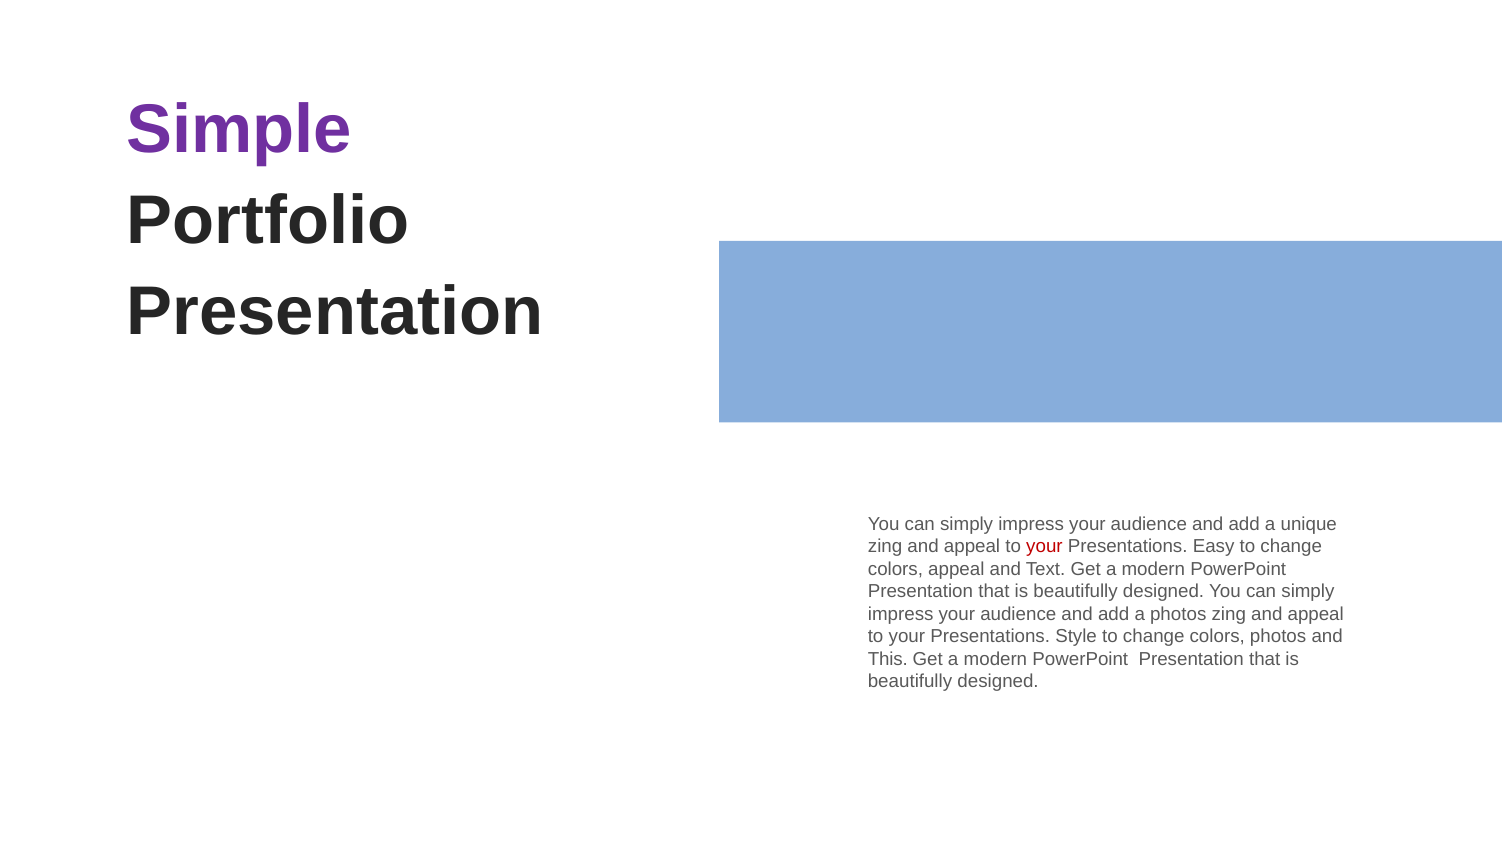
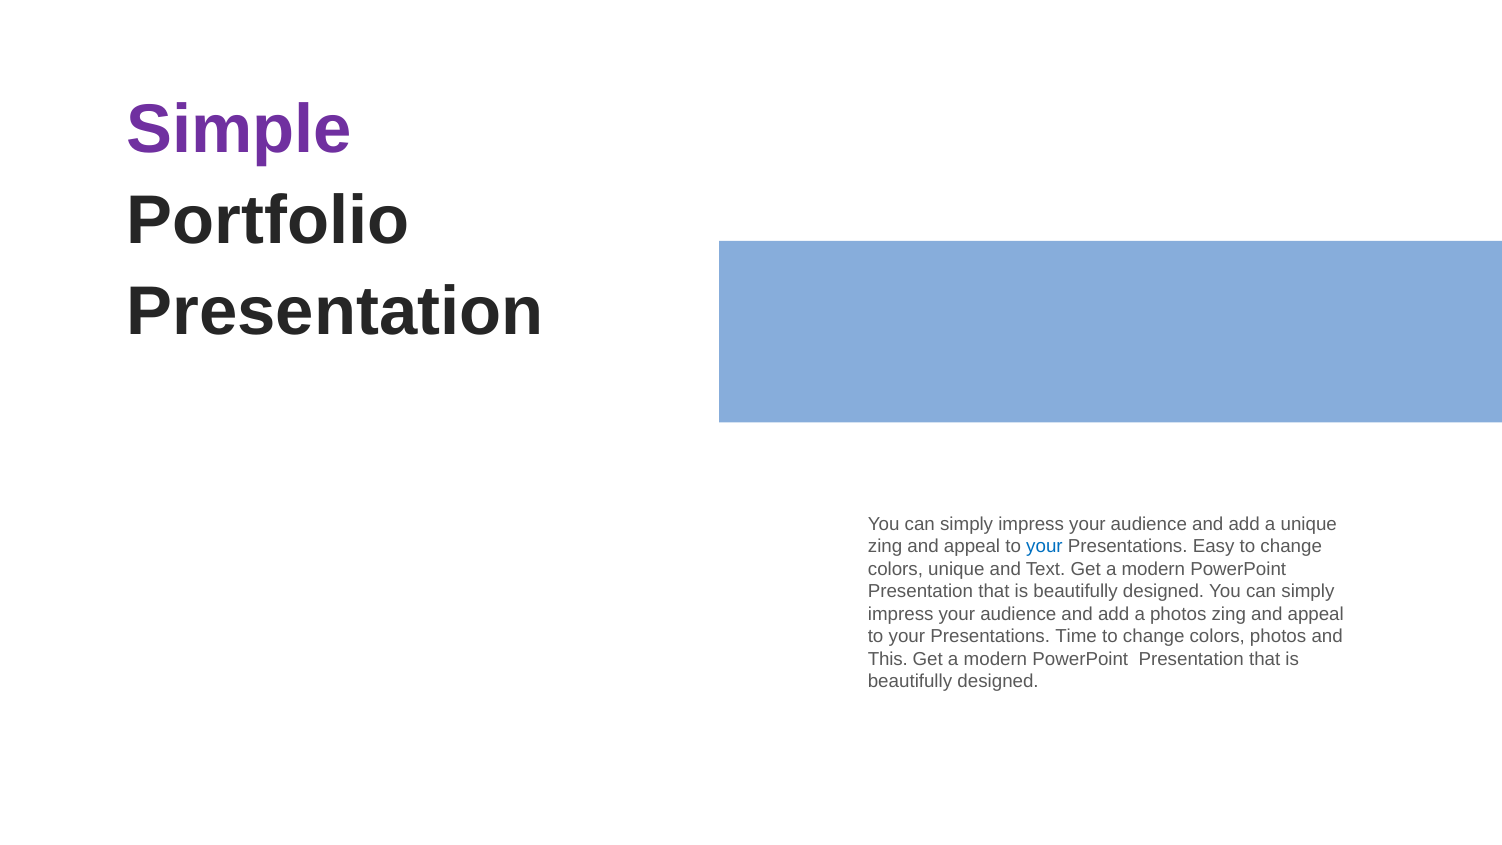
your at (1044, 546) colour: red -> blue
colors appeal: appeal -> unique
Style: Style -> Time
